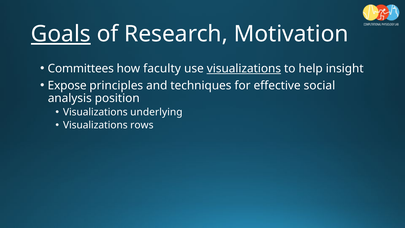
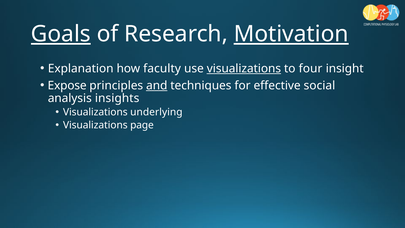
Motivation underline: none -> present
Committees: Committees -> Explanation
help: help -> four
and underline: none -> present
position: position -> insights
rows: rows -> page
